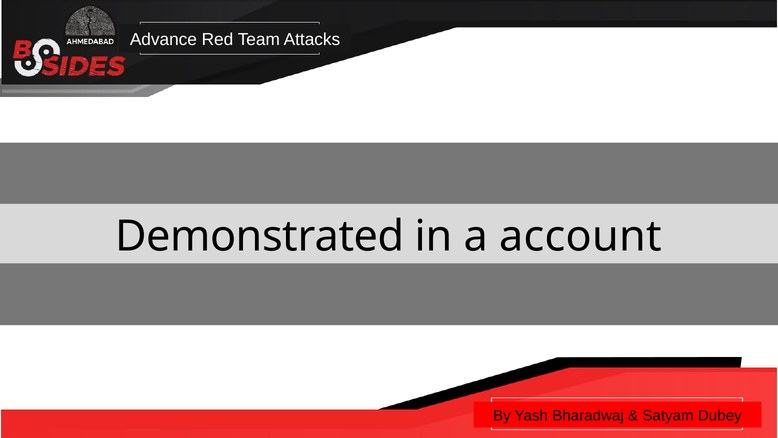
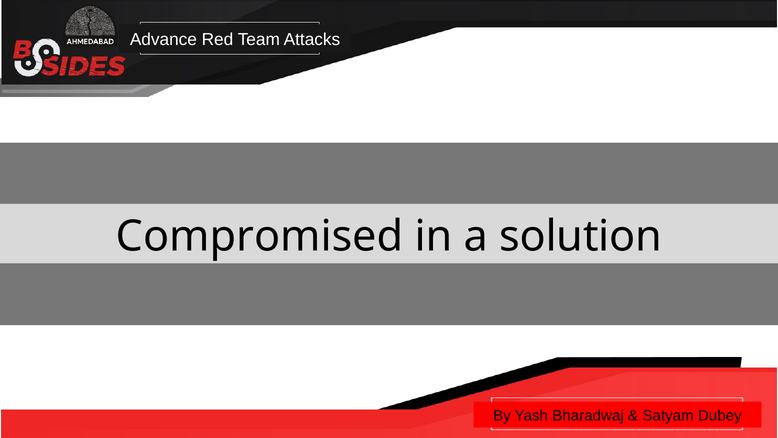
Demonstrated: Demonstrated -> Compromised
account: account -> solution
